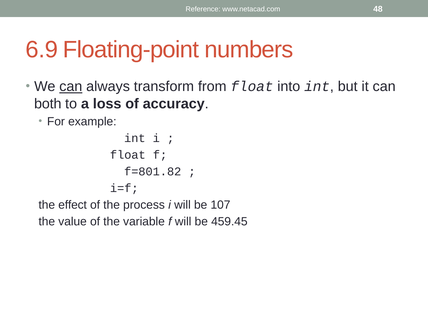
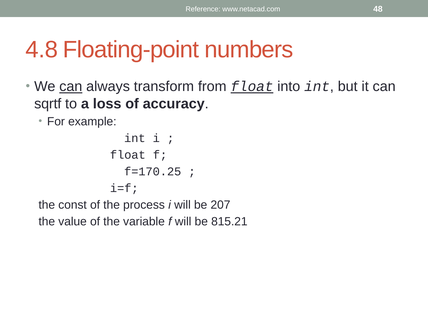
6.9: 6.9 -> 4.8
float at (252, 87) underline: none -> present
both: both -> sqrtf
f=801.82: f=801.82 -> f=170.25
effect: effect -> const
107: 107 -> 207
459.45: 459.45 -> 815.21
